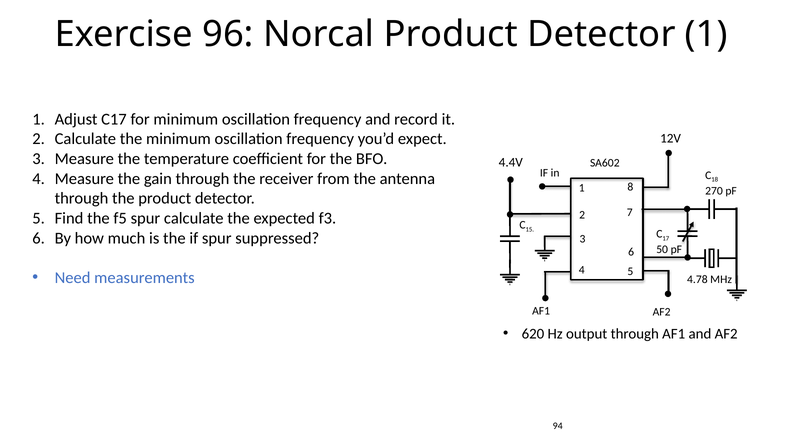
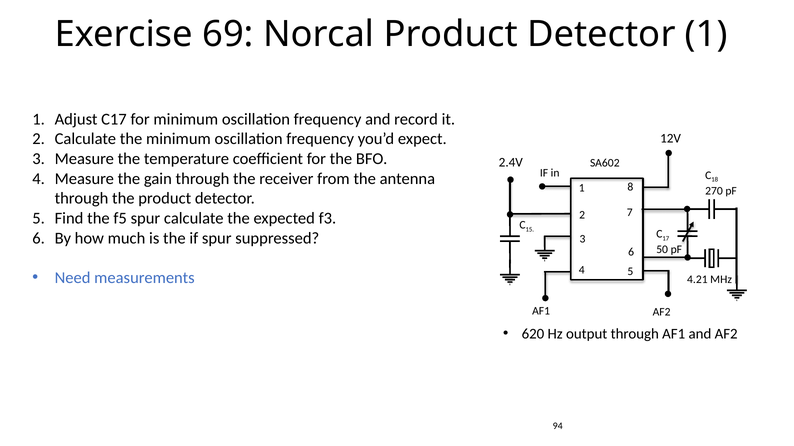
96: 96 -> 69
4.4V: 4.4V -> 2.4V
4.78: 4.78 -> 4.21
